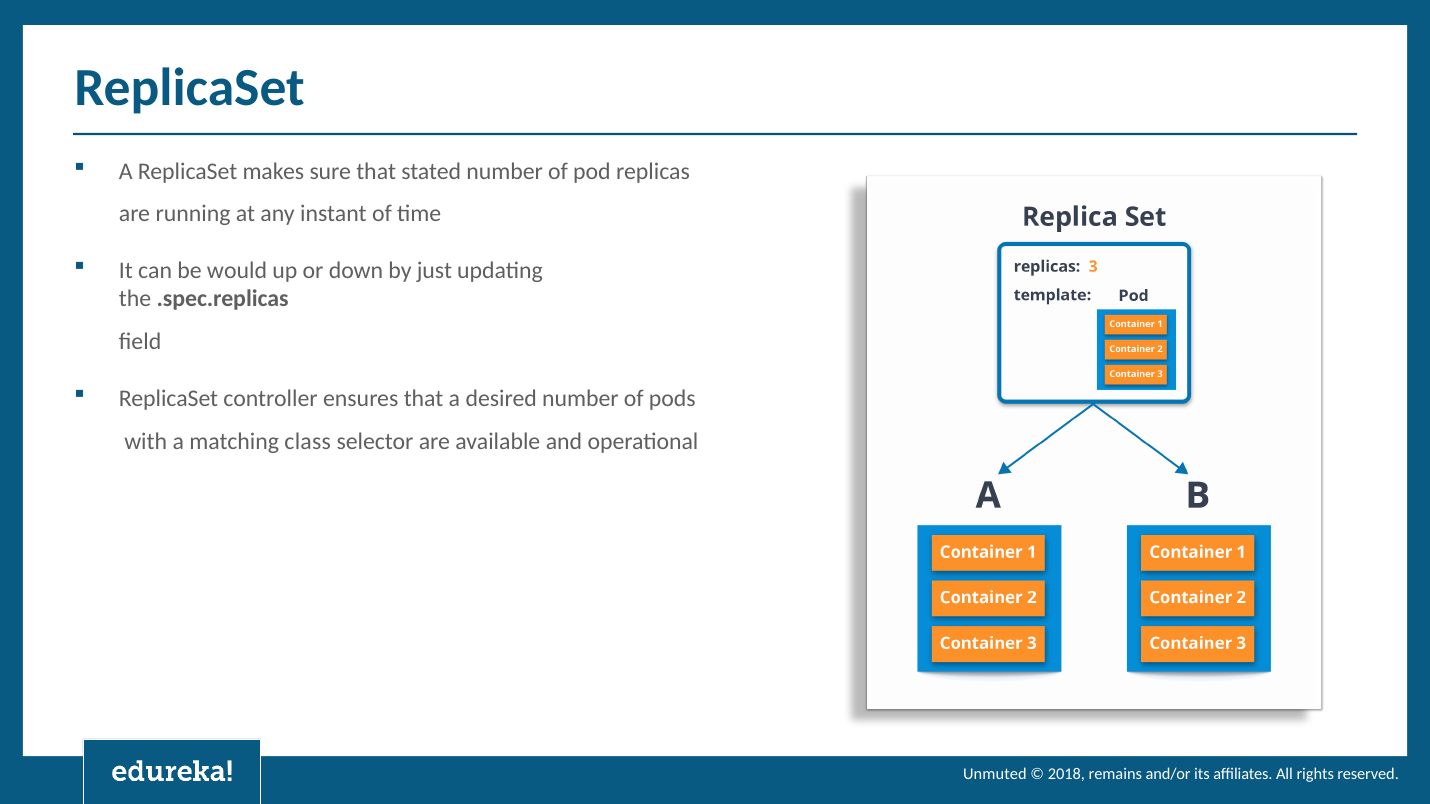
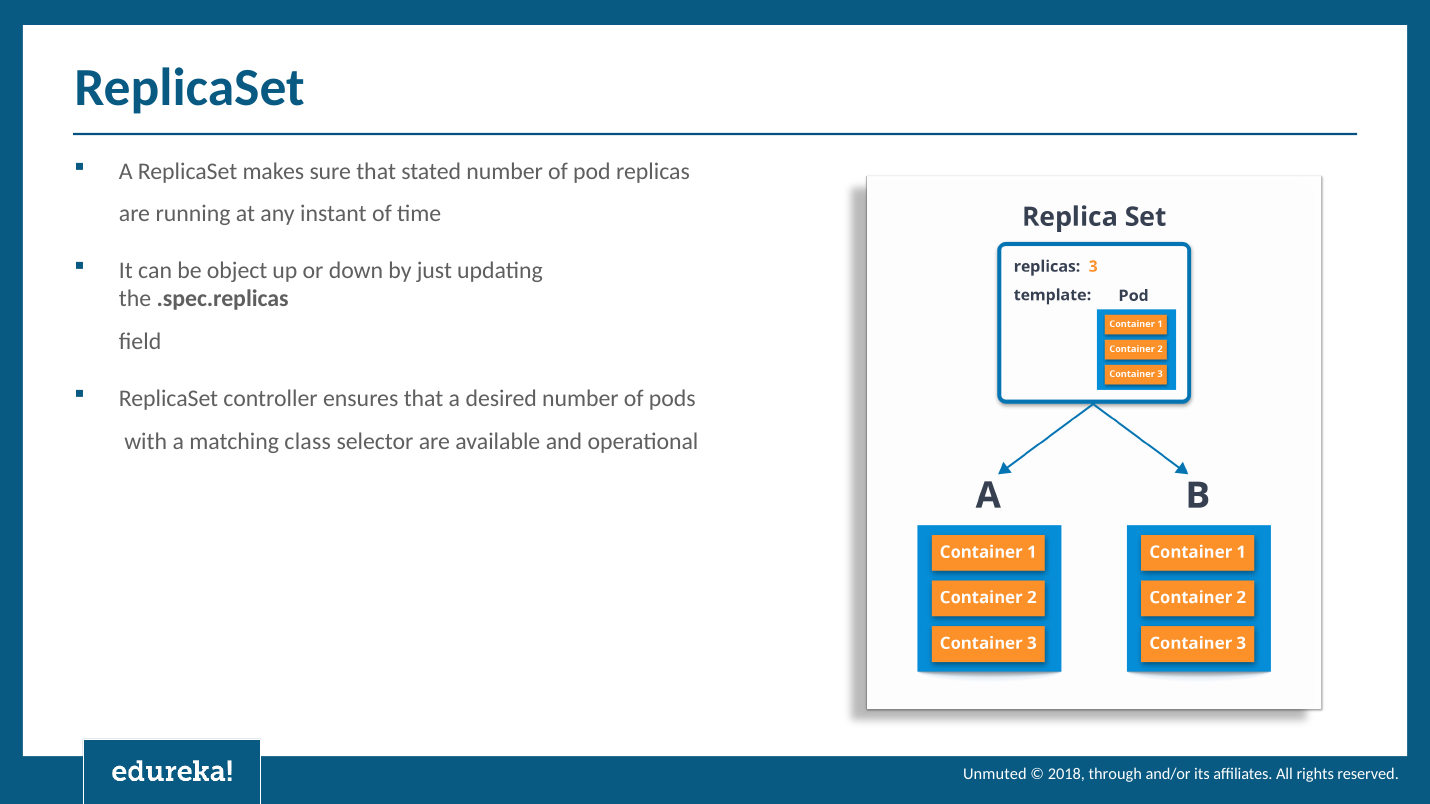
would: would -> object
remains: remains -> through
